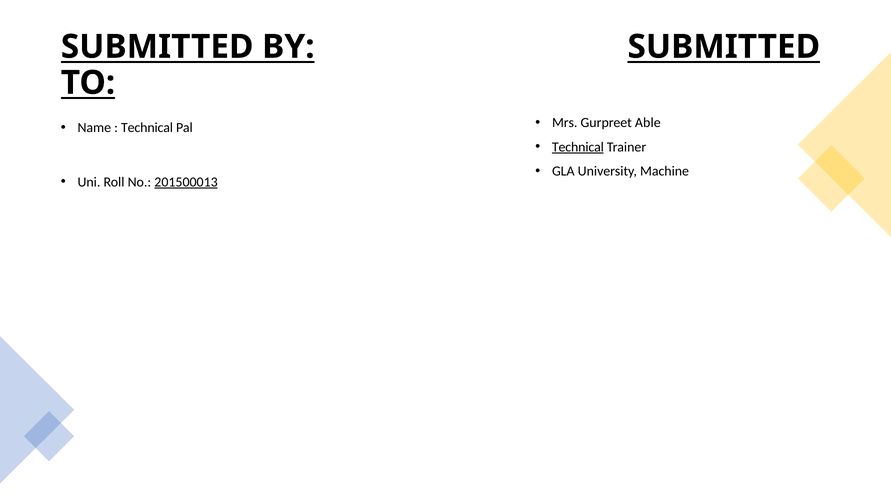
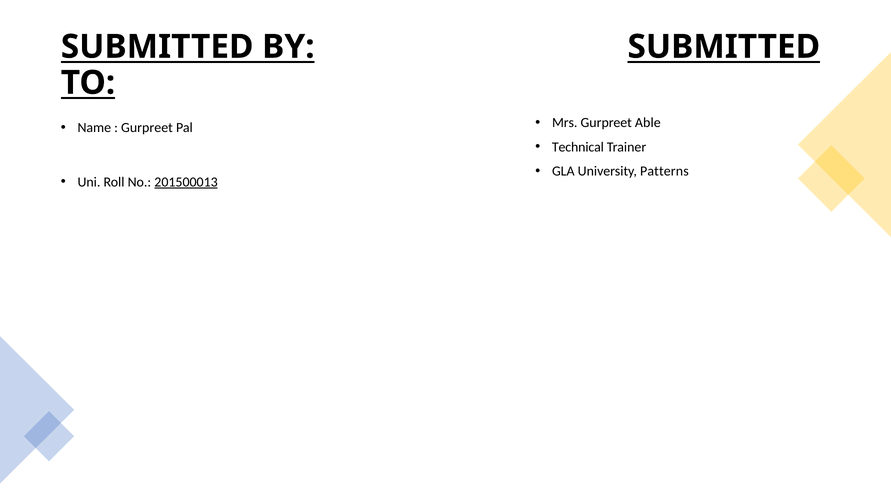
Technical at (147, 128): Technical -> Gurpreet
Technical at (578, 147) underline: present -> none
Machine: Machine -> Patterns
